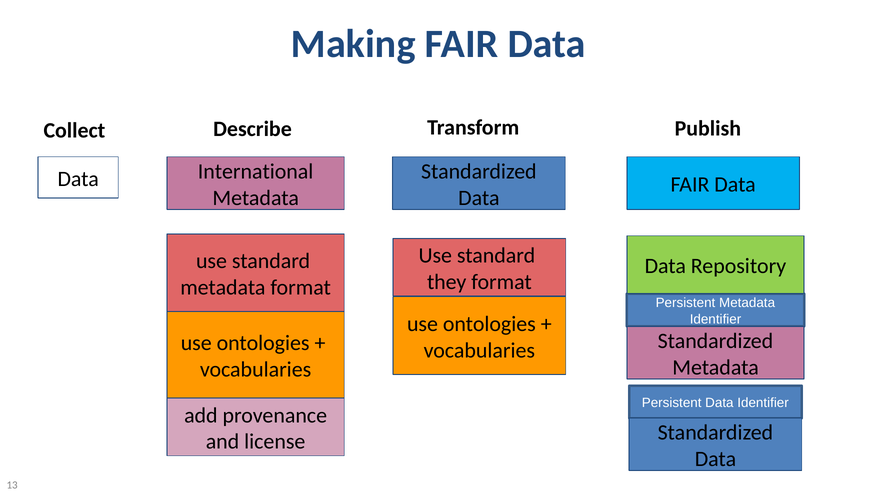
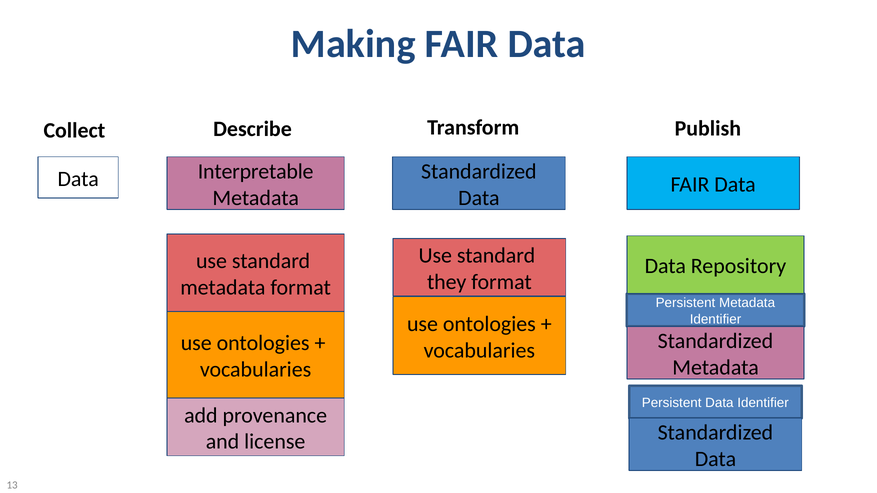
International: International -> Interpretable
